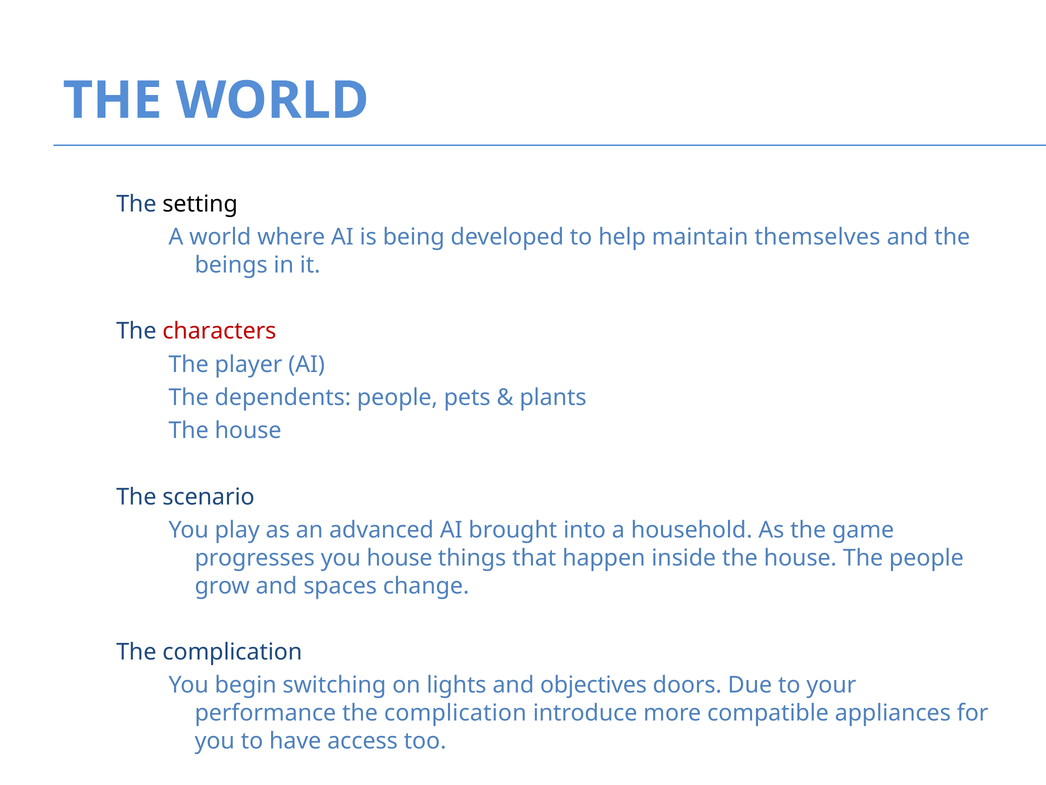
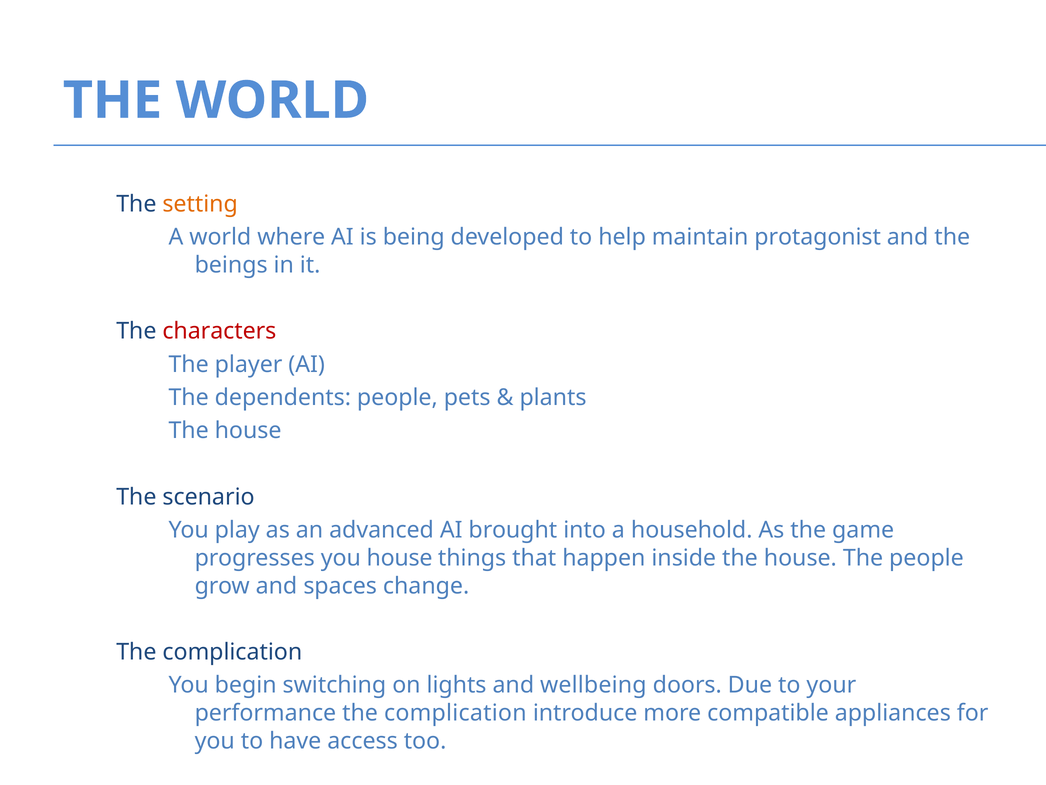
setting colour: black -> orange
themselves: themselves -> protagonist
objectives: objectives -> wellbeing
